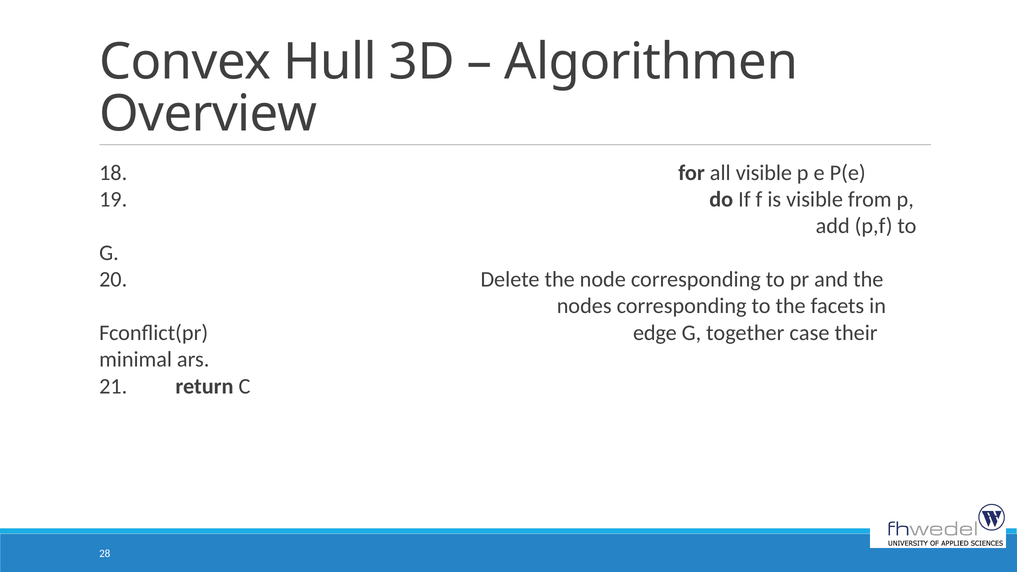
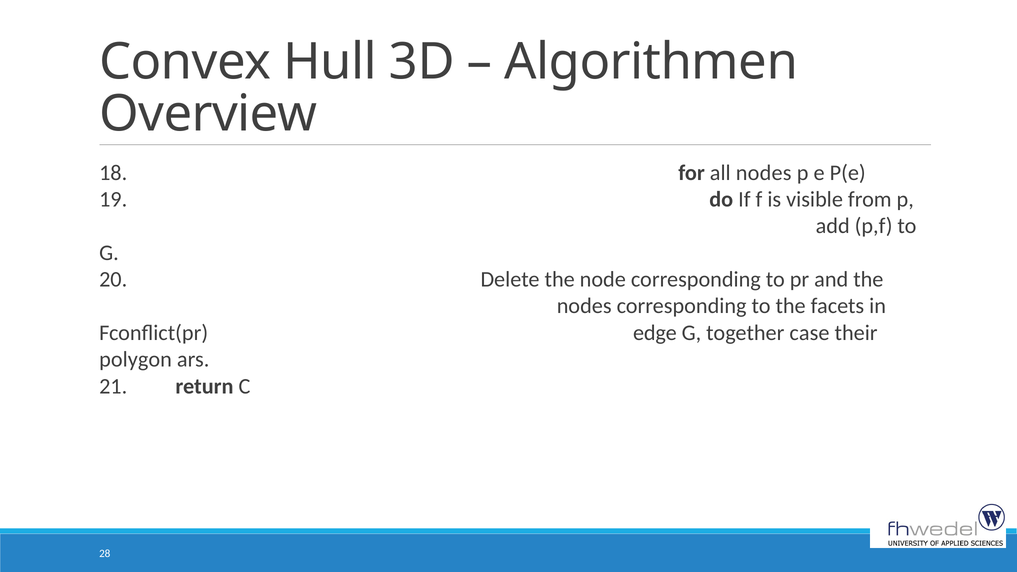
all visible: visible -> nodes
minimal: minimal -> polygon
